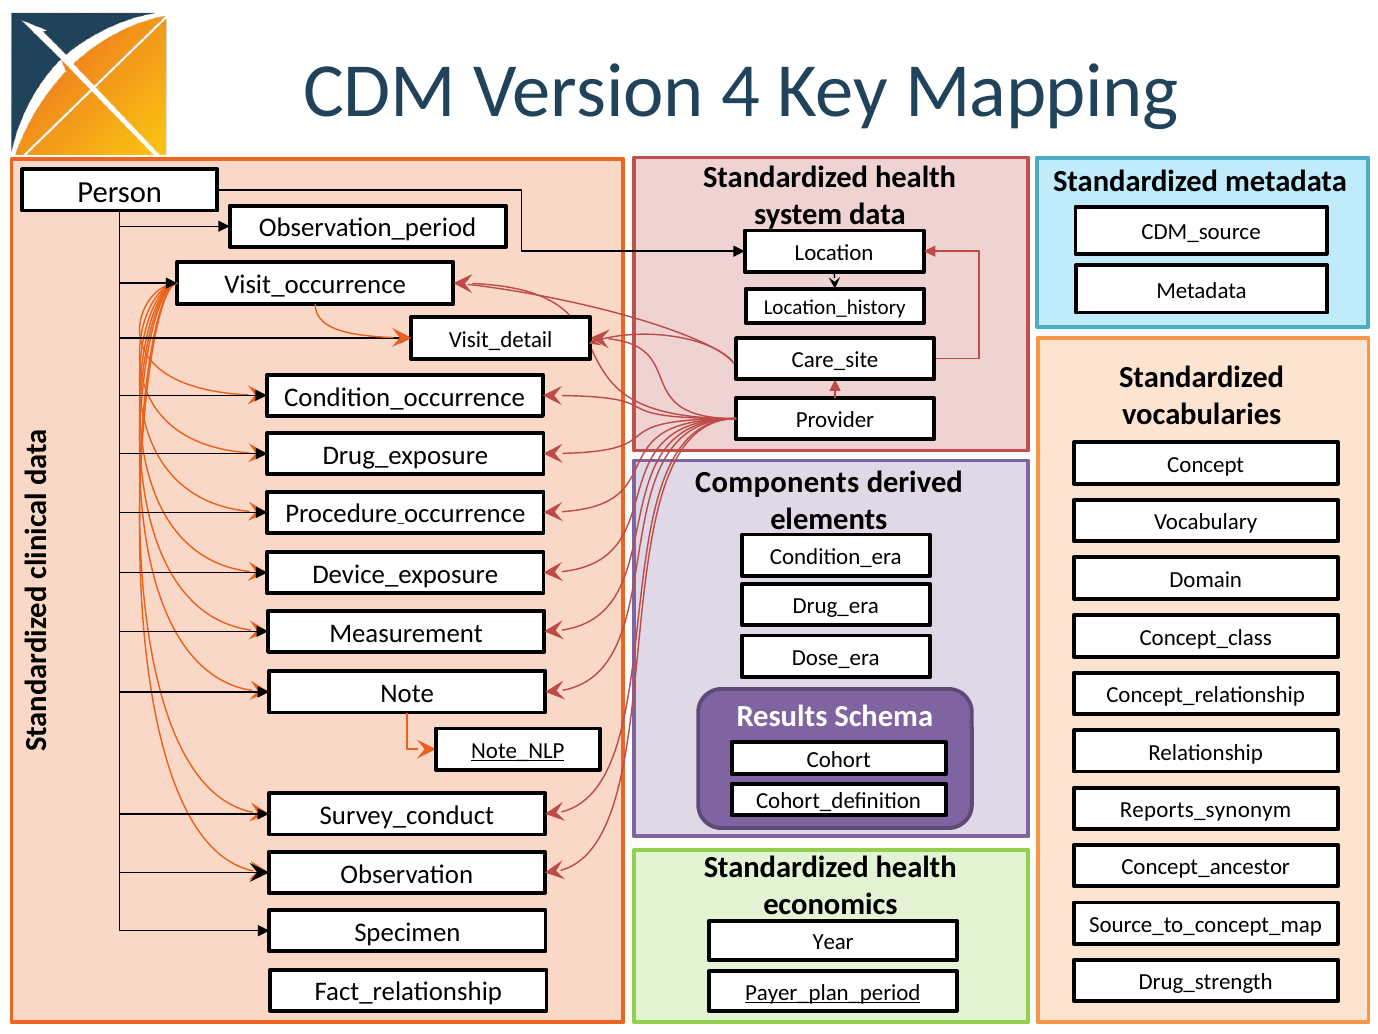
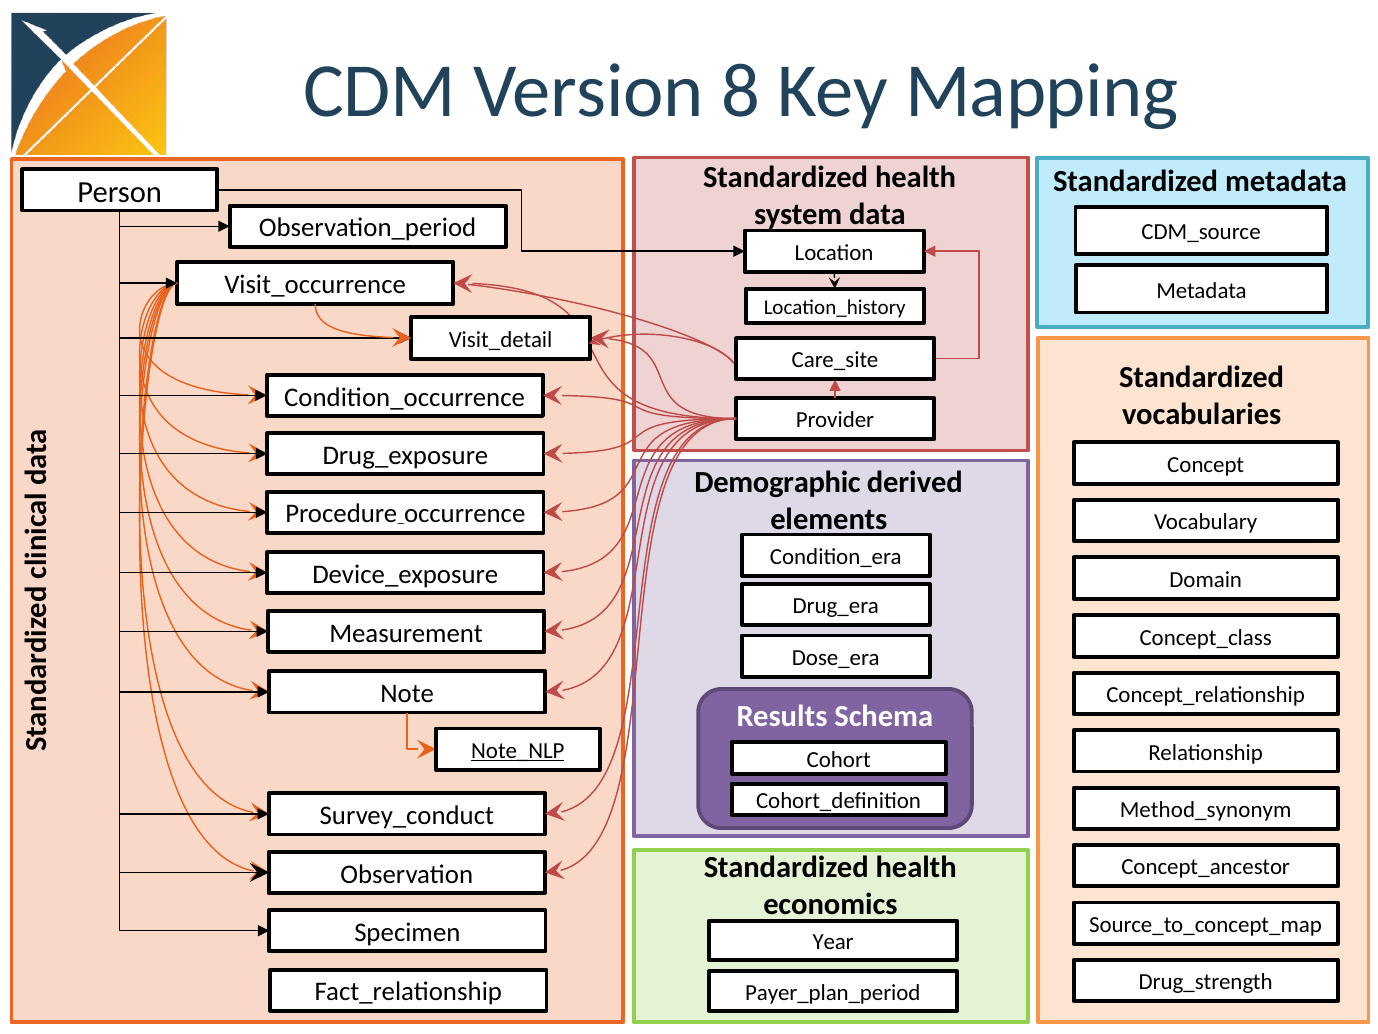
4: 4 -> 8
Components: Components -> Demographic
Reports_synonym: Reports_synonym -> Method_synonym
Payer_plan_period underline: present -> none
